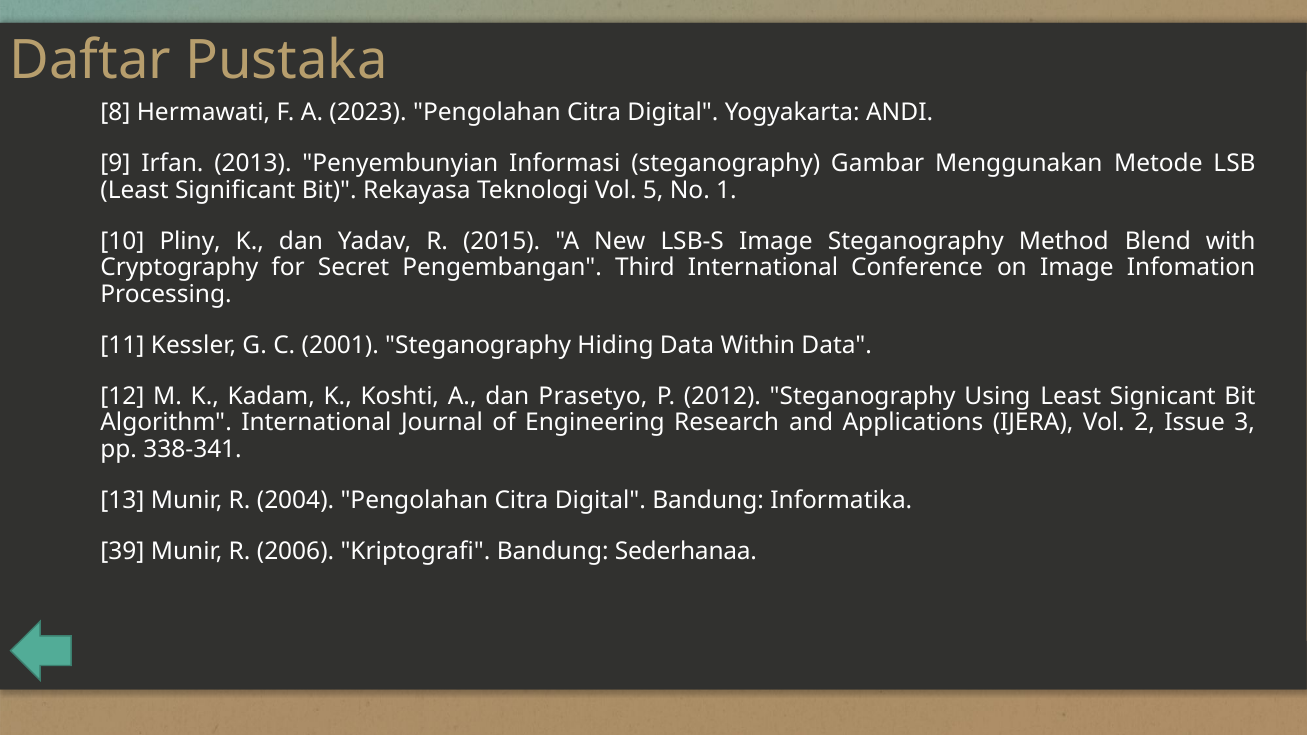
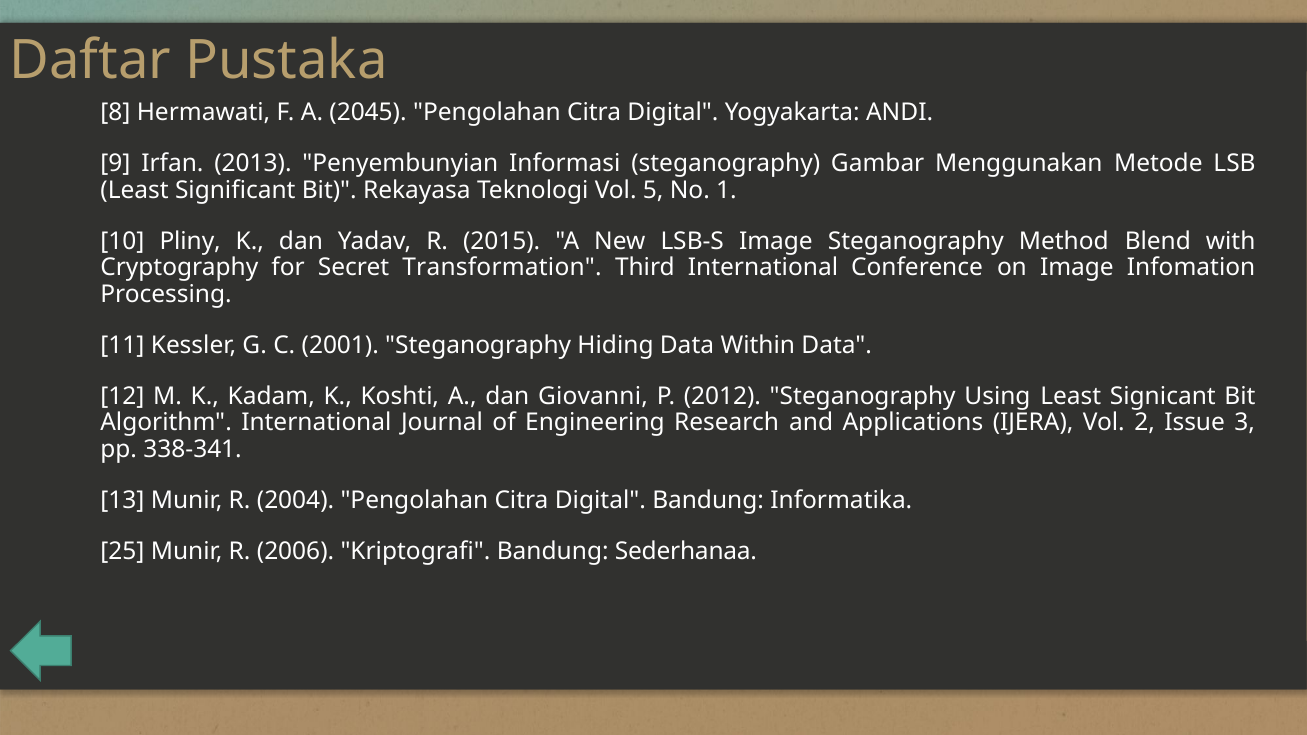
2023: 2023 -> 2045
Pengembangan: Pengembangan -> Transformation
Prasetyo: Prasetyo -> Giovanni
39: 39 -> 25
